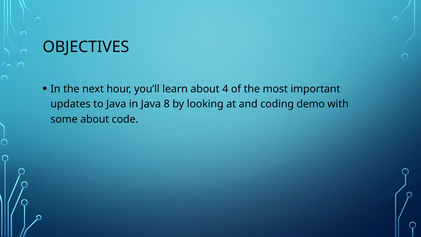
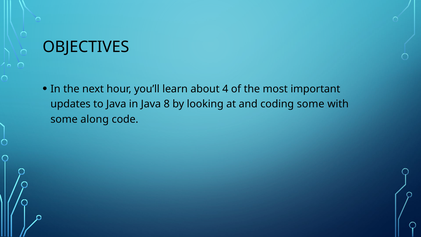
coding demo: demo -> some
some about: about -> along
